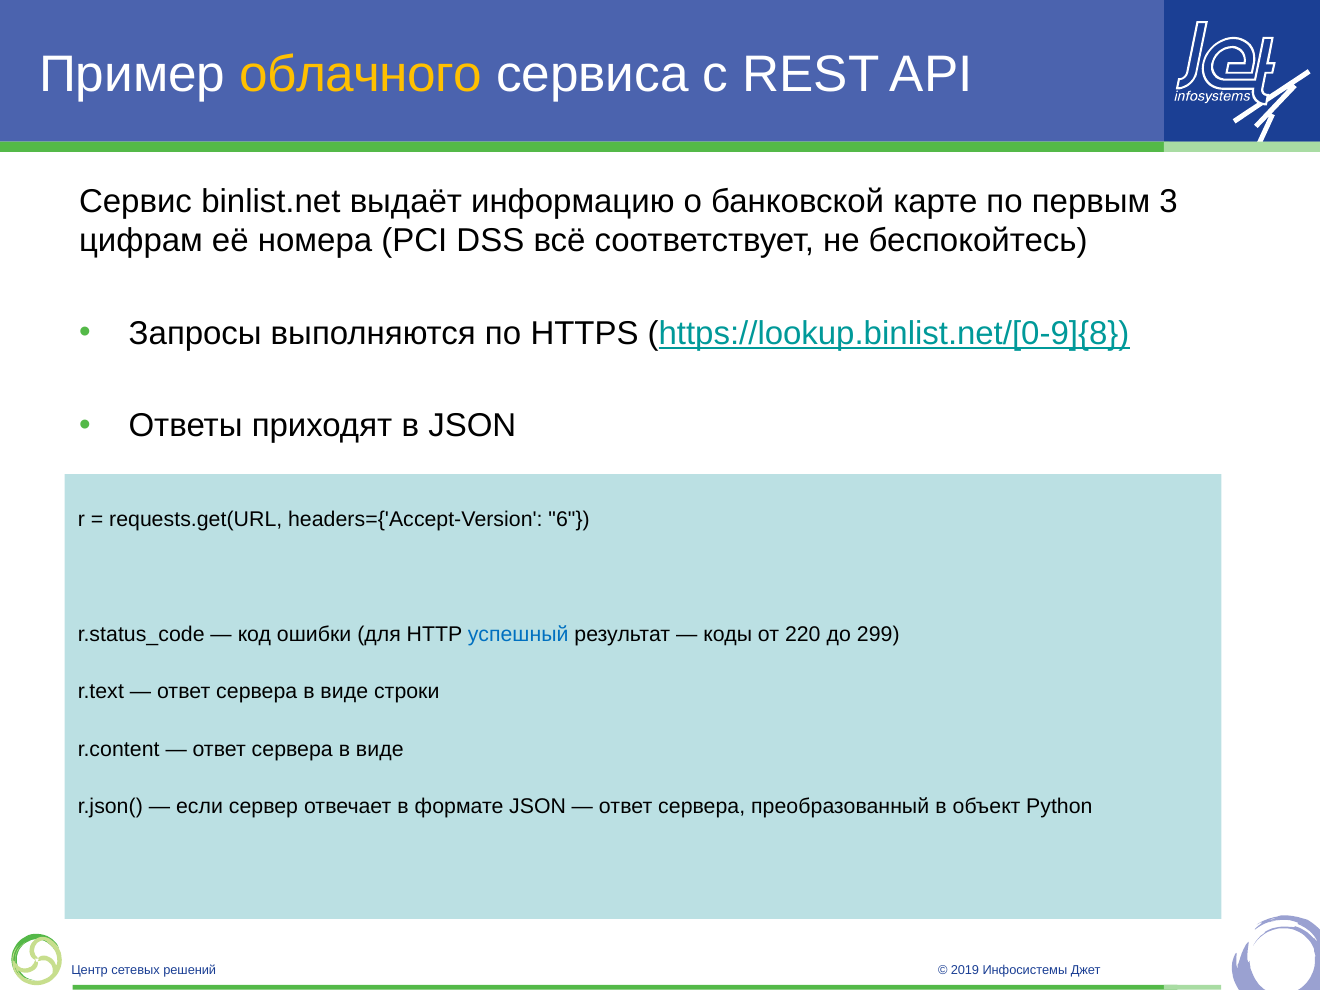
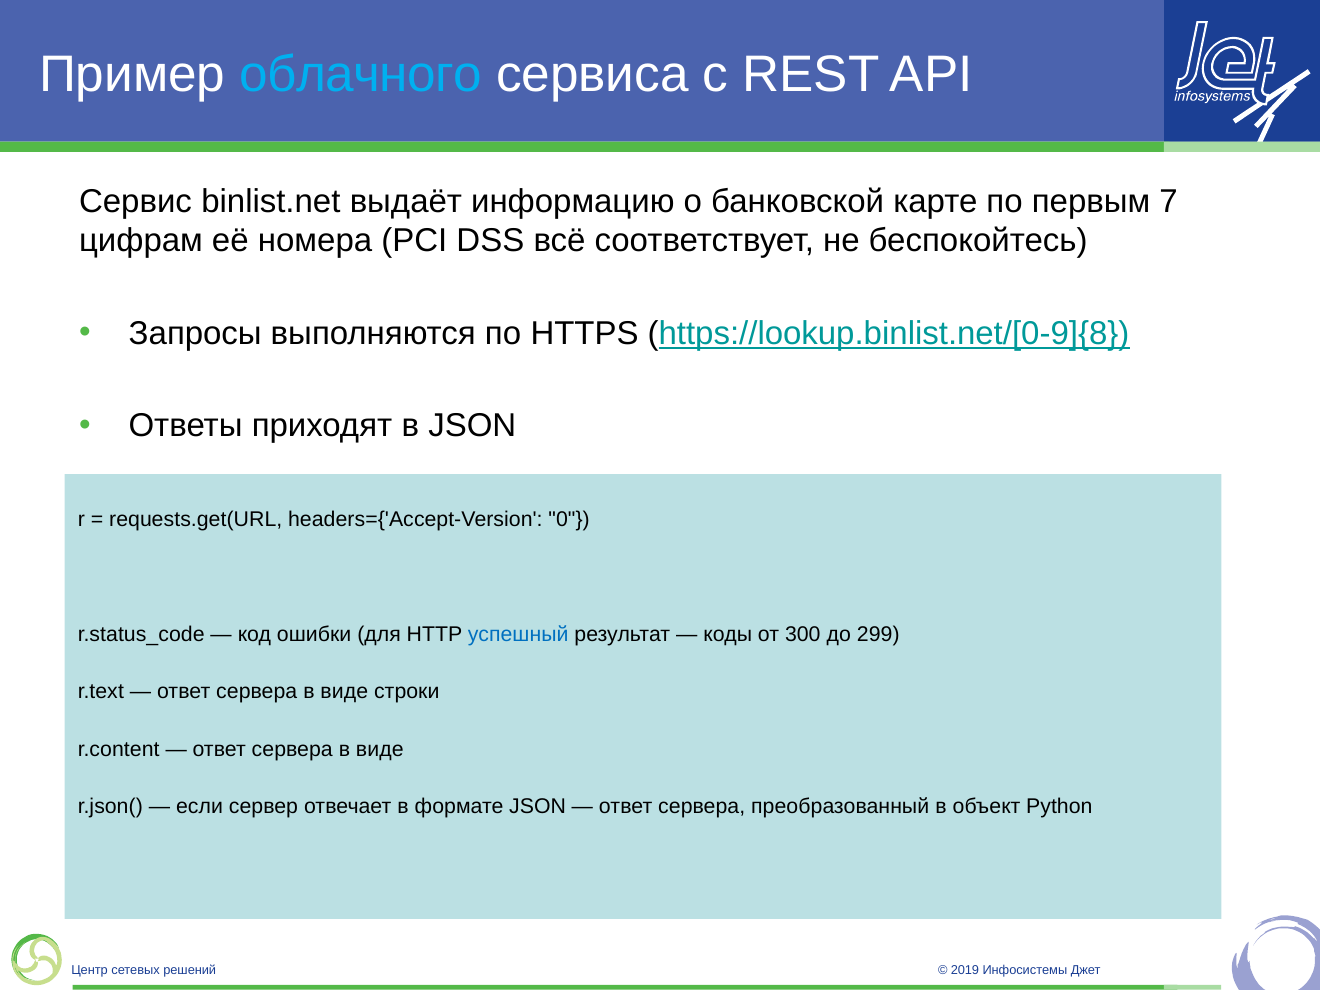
облачного colour: yellow -> light blue
3: 3 -> 7
6: 6 -> 0
220: 220 -> 300
